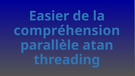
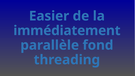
compréhension: compréhension -> immédiatement
atan: atan -> fond
